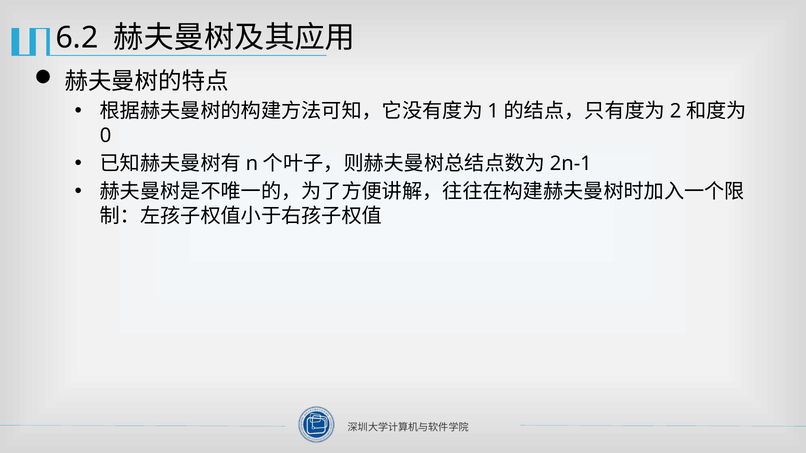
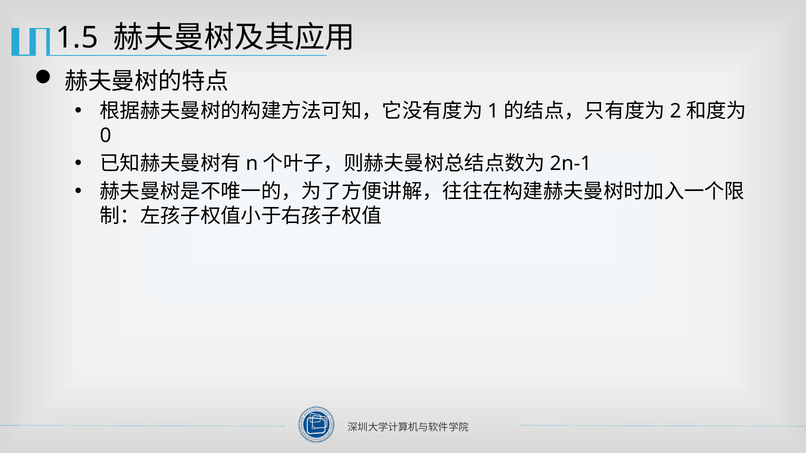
6.2: 6.2 -> 1.5
